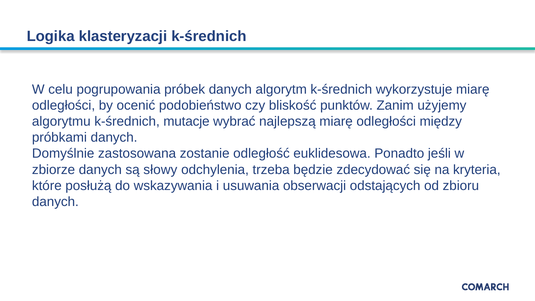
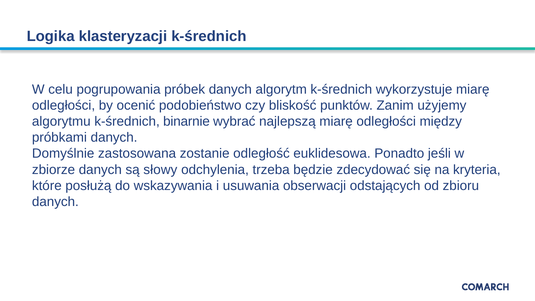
mutacje: mutacje -> binarnie
